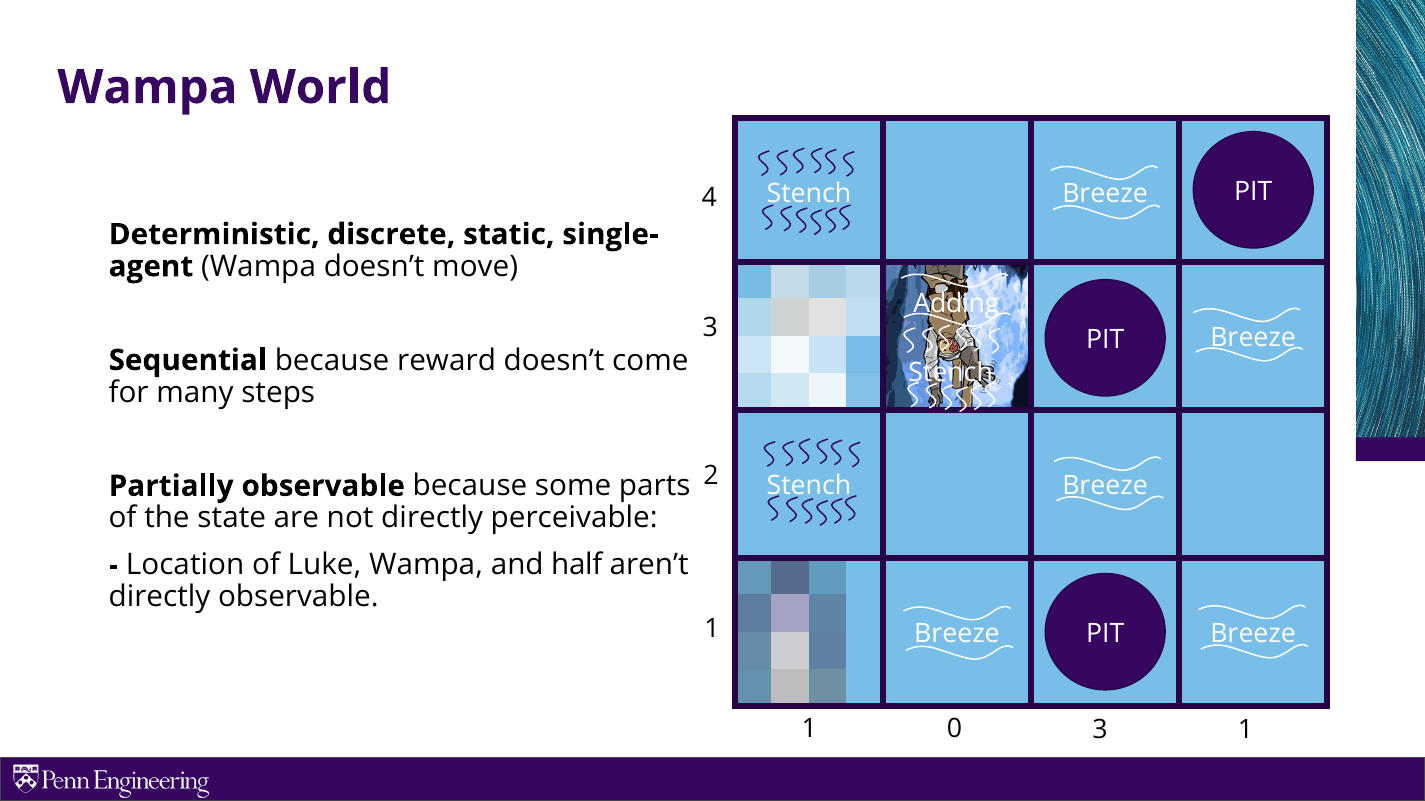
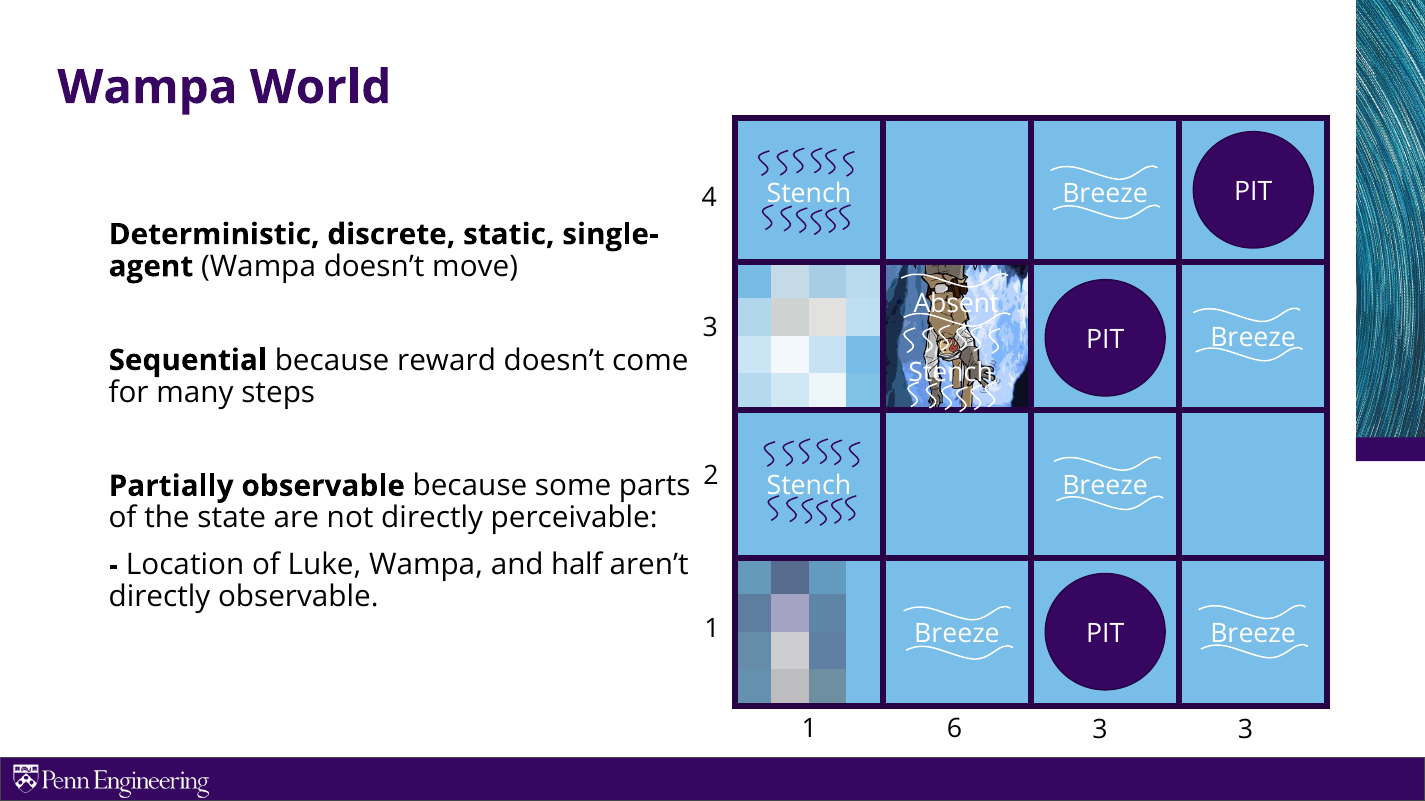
Adding: Adding -> Absent
0: 0 -> 6
3 1: 1 -> 3
